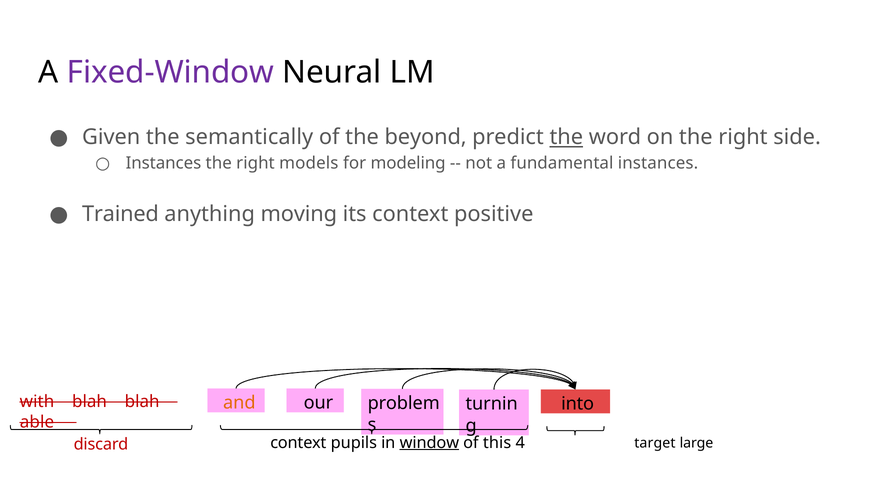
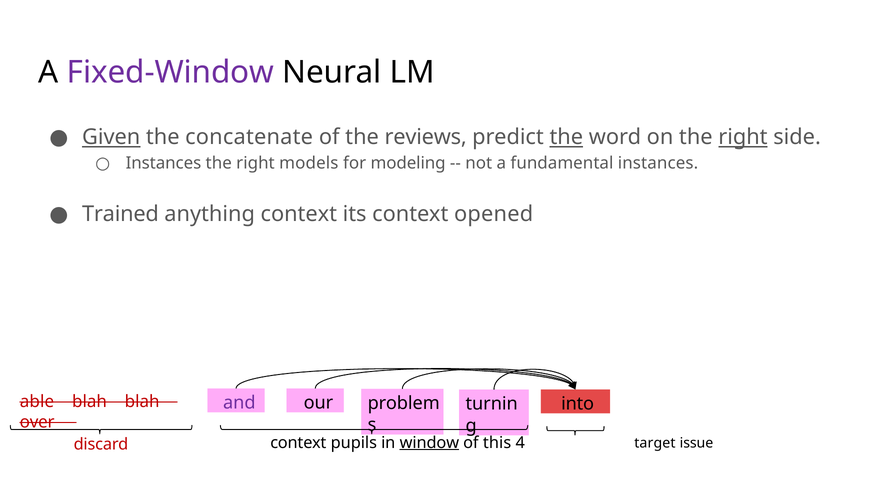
Given underline: none -> present
semantically: semantically -> concatenate
beyond: beyond -> reviews
right at (743, 137) underline: none -> present
anything moving: moving -> context
positive: positive -> opened
with: with -> able
and colour: orange -> purple
able: able -> over
large: large -> issue
